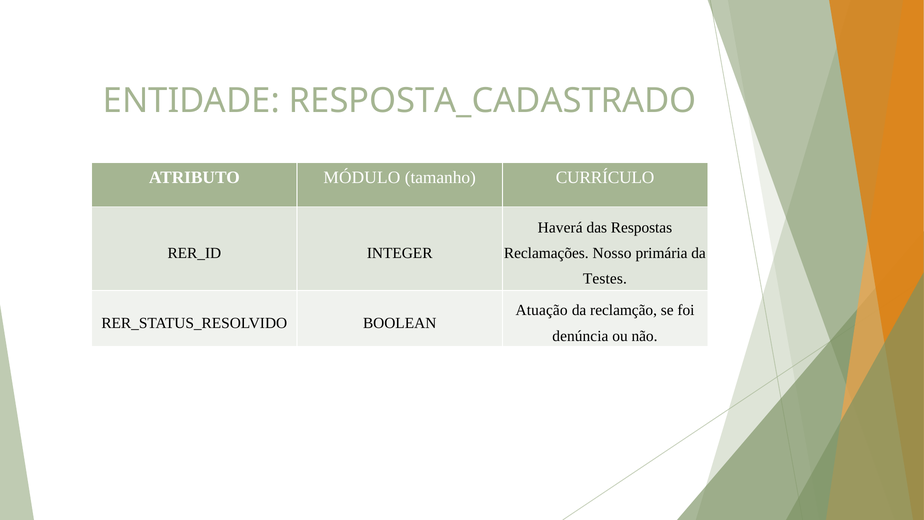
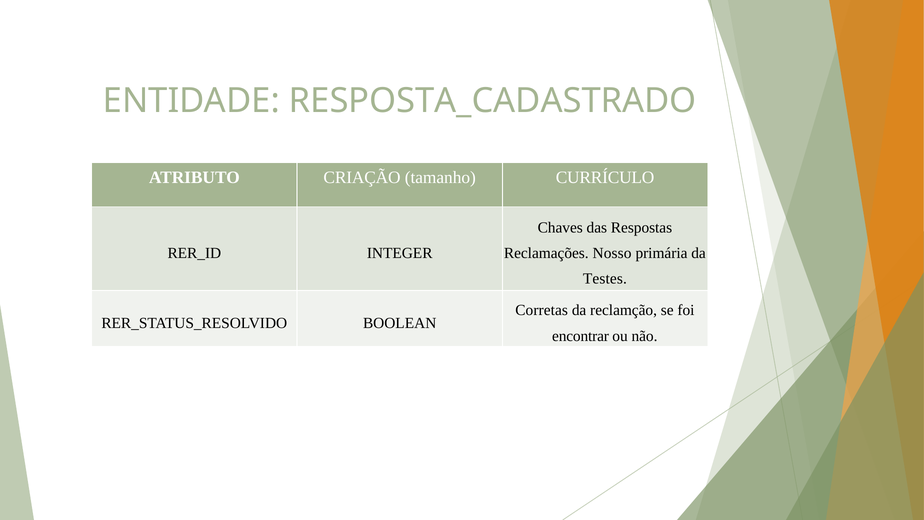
MÓDULO: MÓDULO -> CRIAÇÃO
Haverá: Haverá -> Chaves
Atuação: Atuação -> Corretas
denúncia: denúncia -> encontrar
